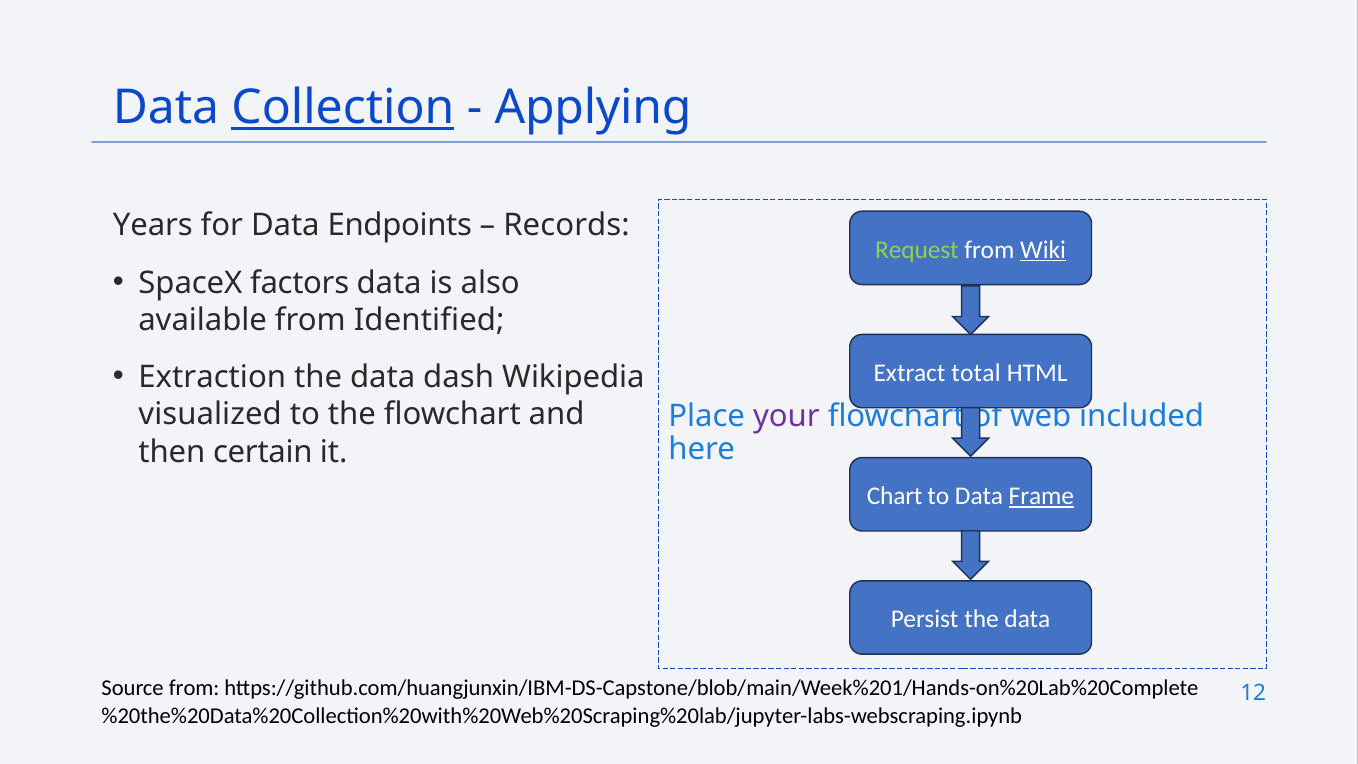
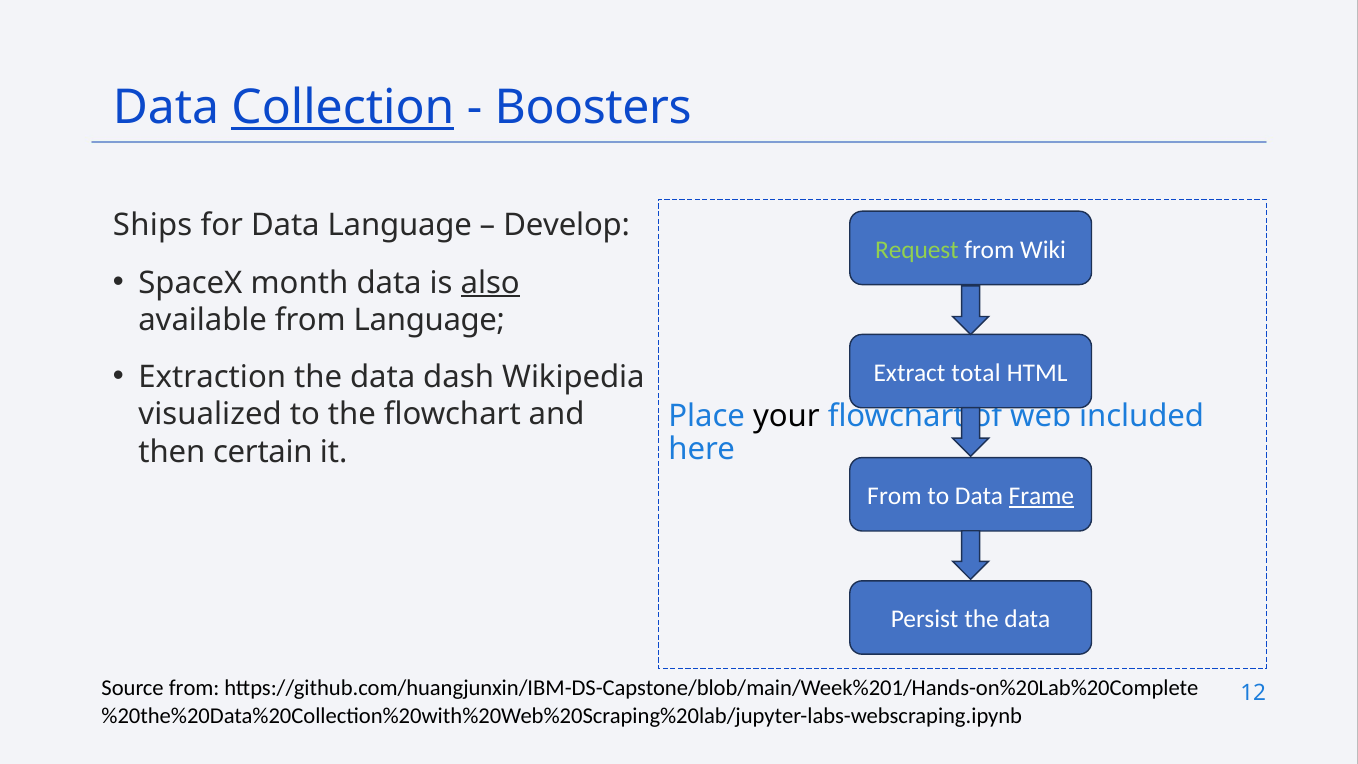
Applying: Applying -> Boosters
Years: Years -> Ships
Data Endpoints: Endpoints -> Language
Records: Records -> Develop
Wiki underline: present -> none
factors: factors -> month
also underline: none -> present
from Identified: Identified -> Language
your colour: purple -> black
Chart at (895, 496): Chart -> From
